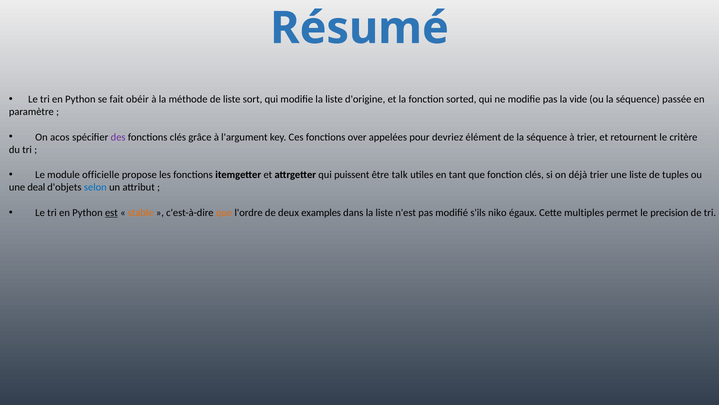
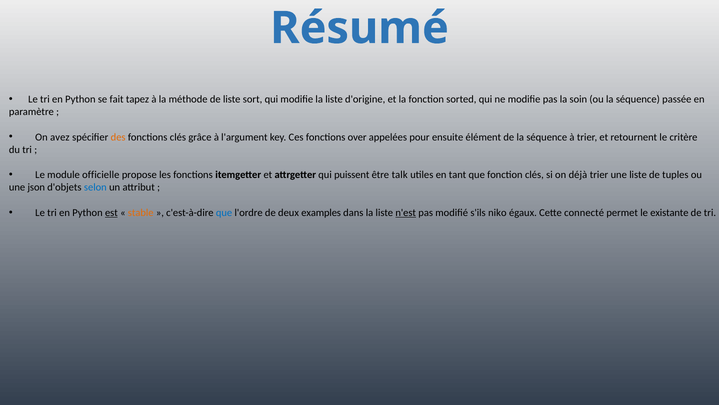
obéir: obéir -> tapez
vide: vide -> soin
acos: acos -> avez
des colour: purple -> orange
devriez: devriez -> ensuite
deal: deal -> json
que at (224, 212) colour: orange -> blue
n'est underline: none -> present
multiples: multiples -> connecté
precision: precision -> existante
